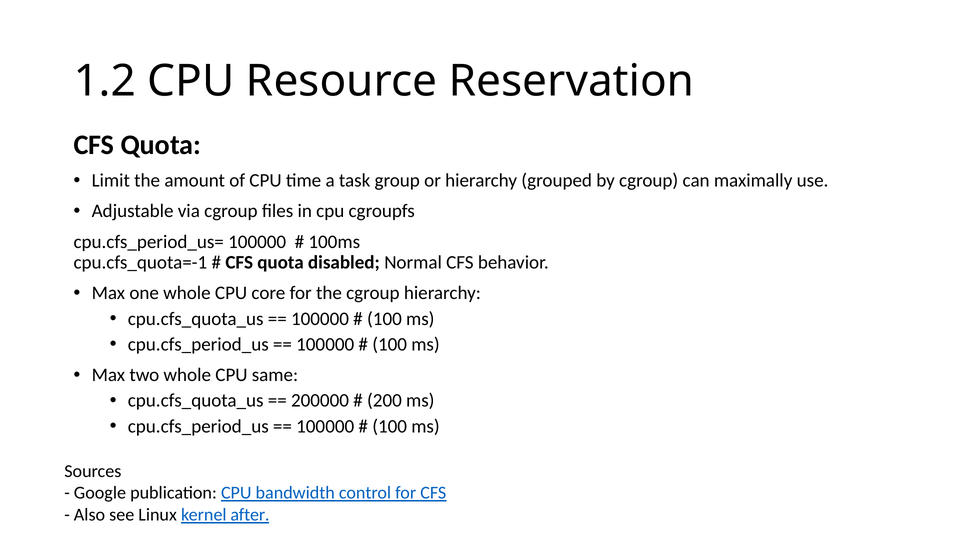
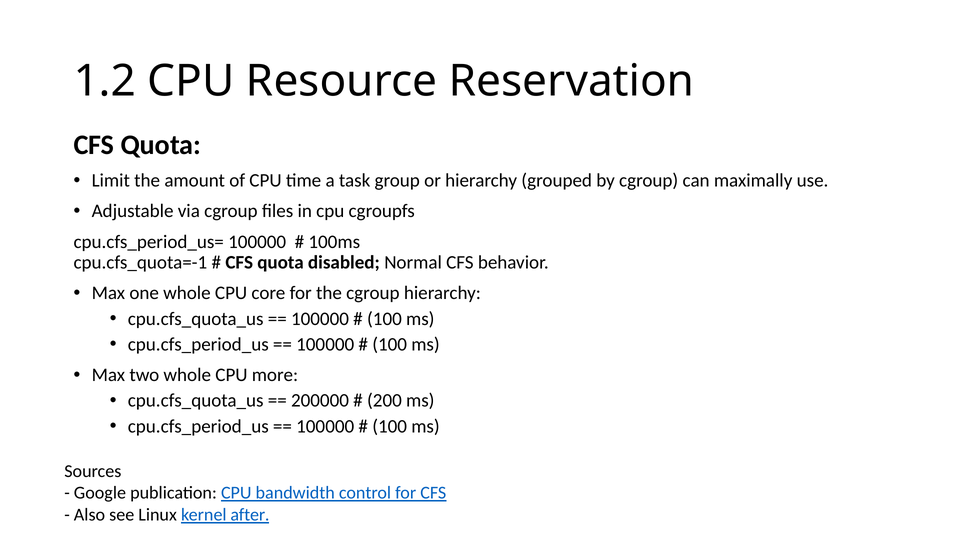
same: same -> more
